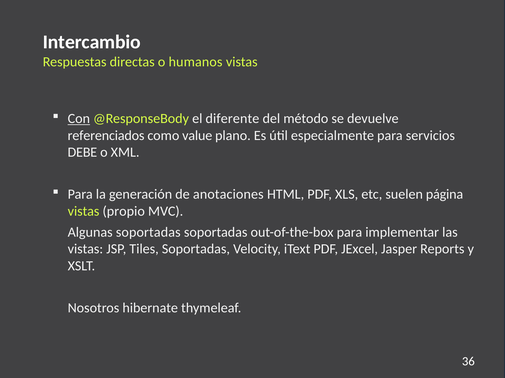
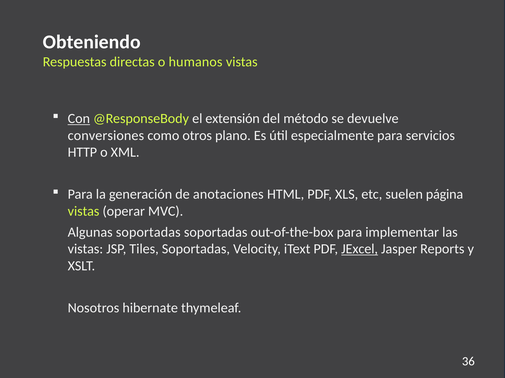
Intercambio: Intercambio -> Obteniendo
diferente: diferente -> extensión
referenciados: referenciados -> conversiones
value: value -> otros
DEBE: DEBE -> HTTP
propio: propio -> operar
JExcel underline: none -> present
